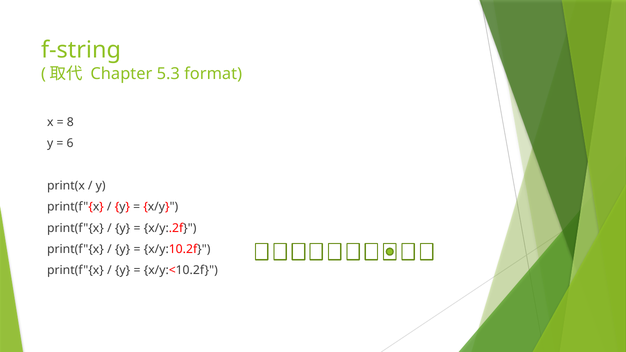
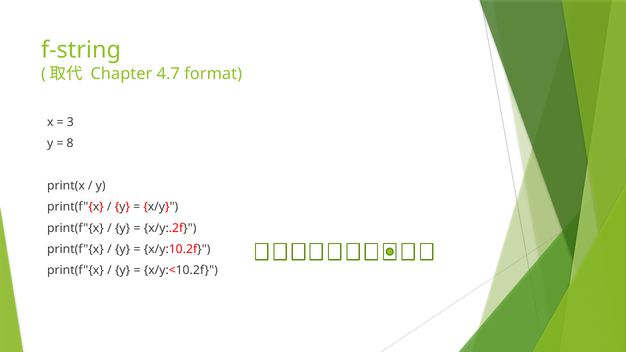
5.3: 5.3 -> 4.7
8: 8 -> 3
6: 6 -> 8
